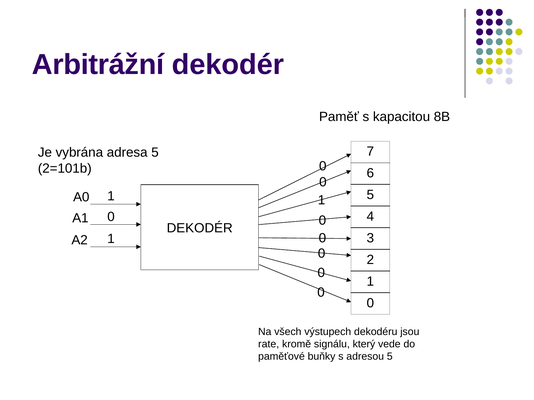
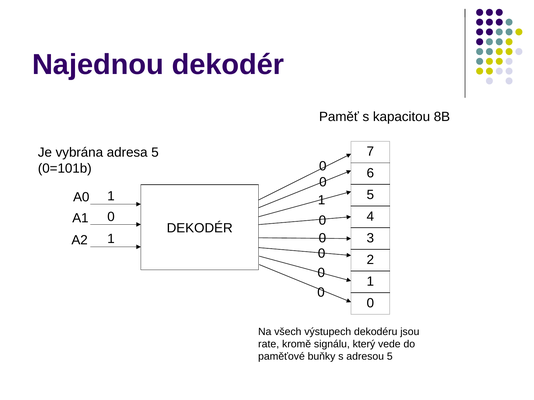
Arbitrážní: Arbitrážní -> Najednou
2=101b: 2=101b -> 0=101b
